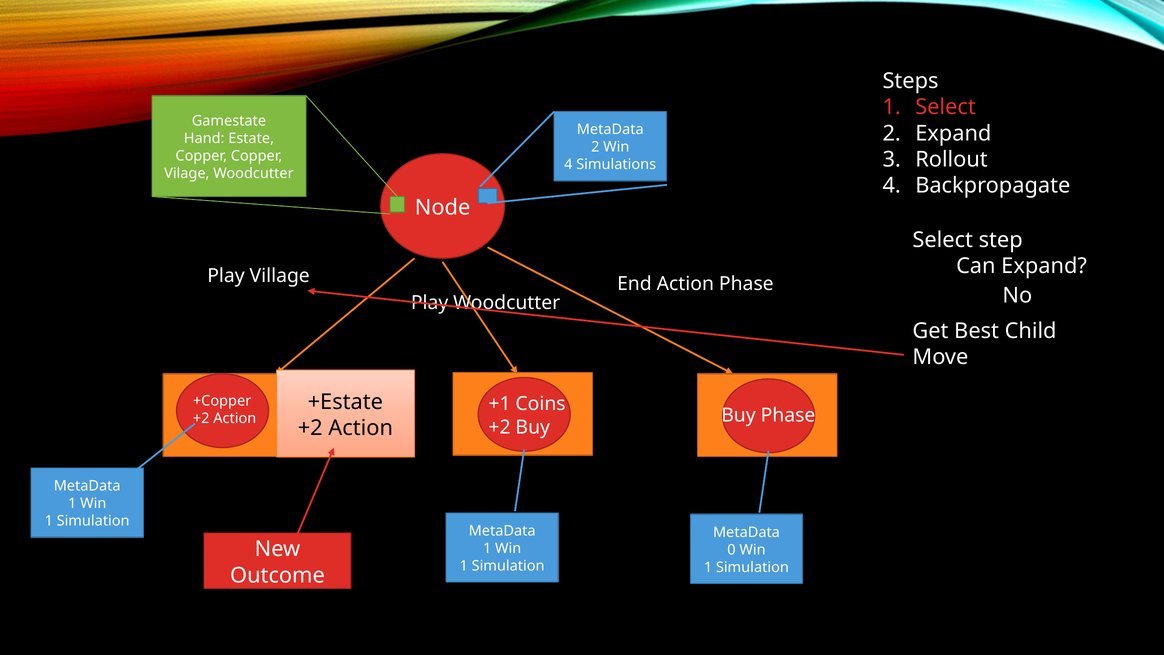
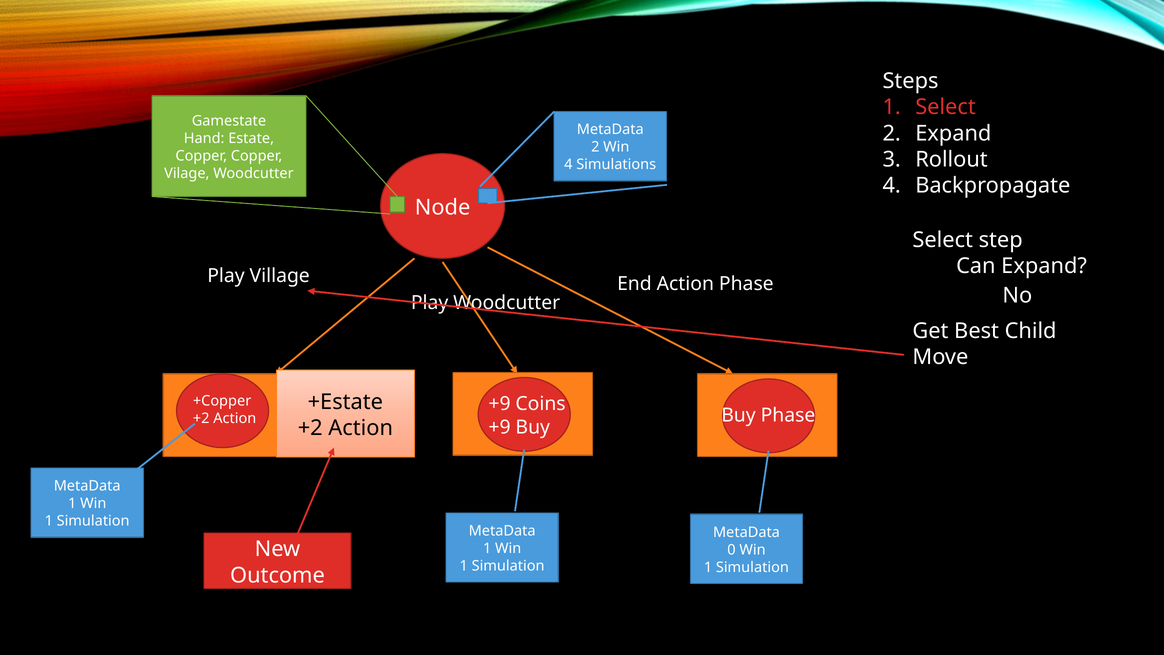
+1 at (500, 404): +1 -> +9
+2 at (500, 427): +2 -> +9
